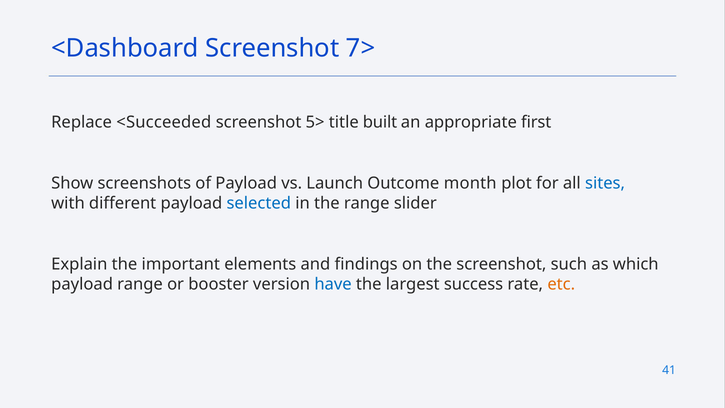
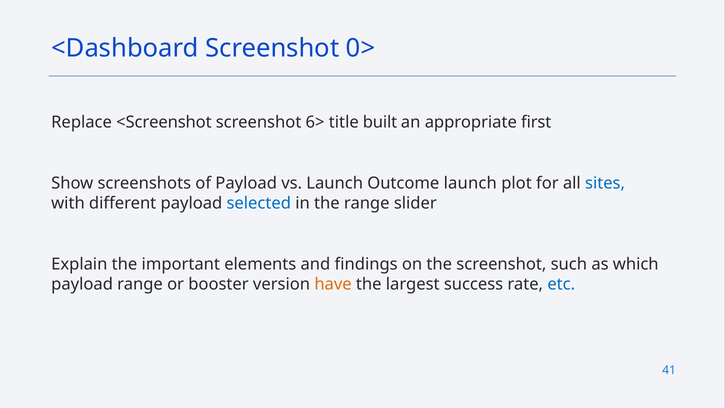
7>: 7> -> 0>
<Succeeded: <Succeeded -> <Screenshot
5>: 5> -> 6>
Outcome month: month -> launch
have colour: blue -> orange
etc colour: orange -> blue
